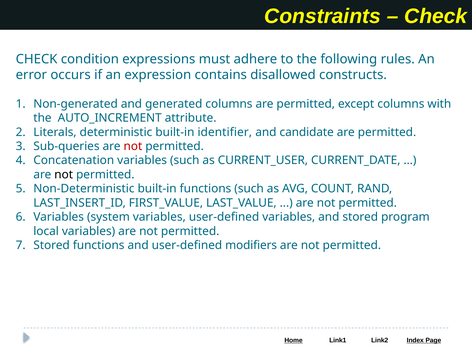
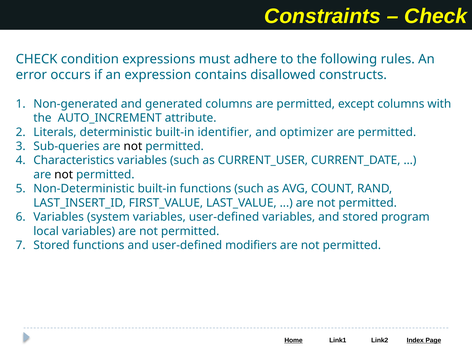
candidate: candidate -> optimizer
not at (133, 146) colour: red -> black
Concatenation: Concatenation -> Characteristics
